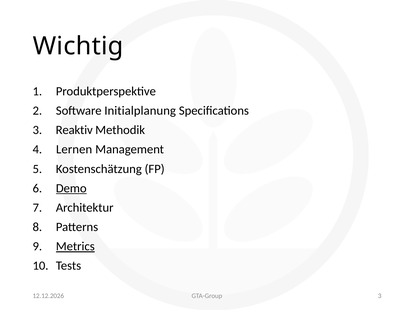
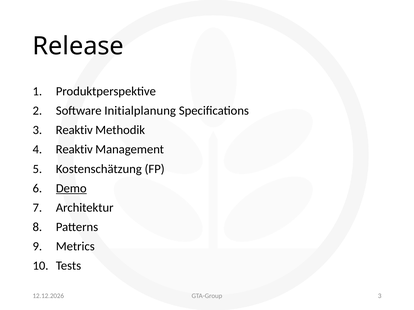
Wichtig: Wichtig -> Release
Lernen at (74, 150): Lernen -> Reaktiv
Metrics underline: present -> none
